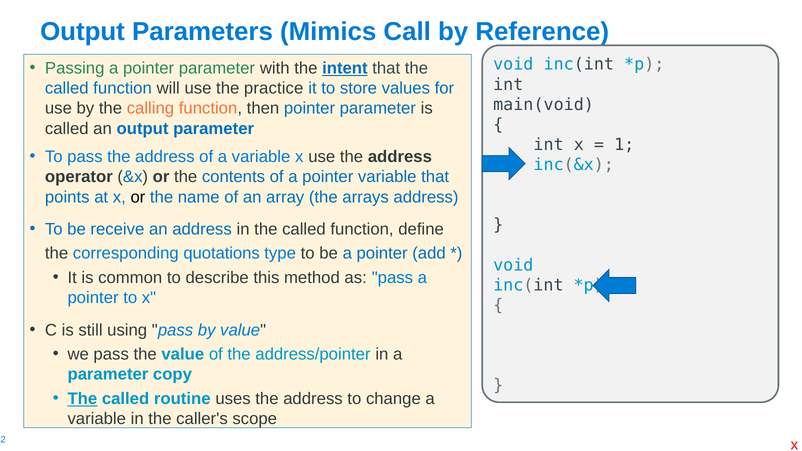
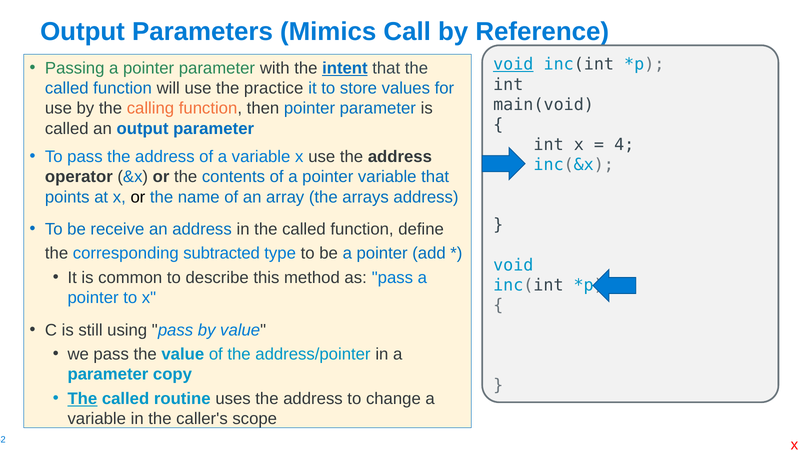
void at (513, 64) underline: none -> present
1: 1 -> 4
quotations: quotations -> subtracted
